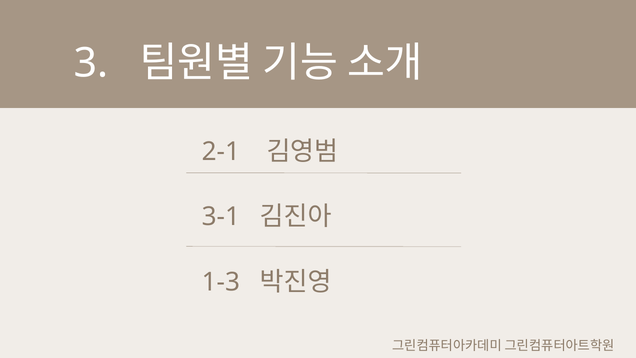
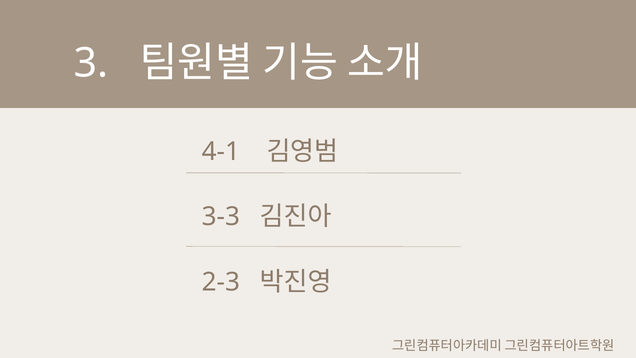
2-1: 2-1 -> 4-1
3-1: 3-1 -> 3-3
1-3: 1-3 -> 2-3
